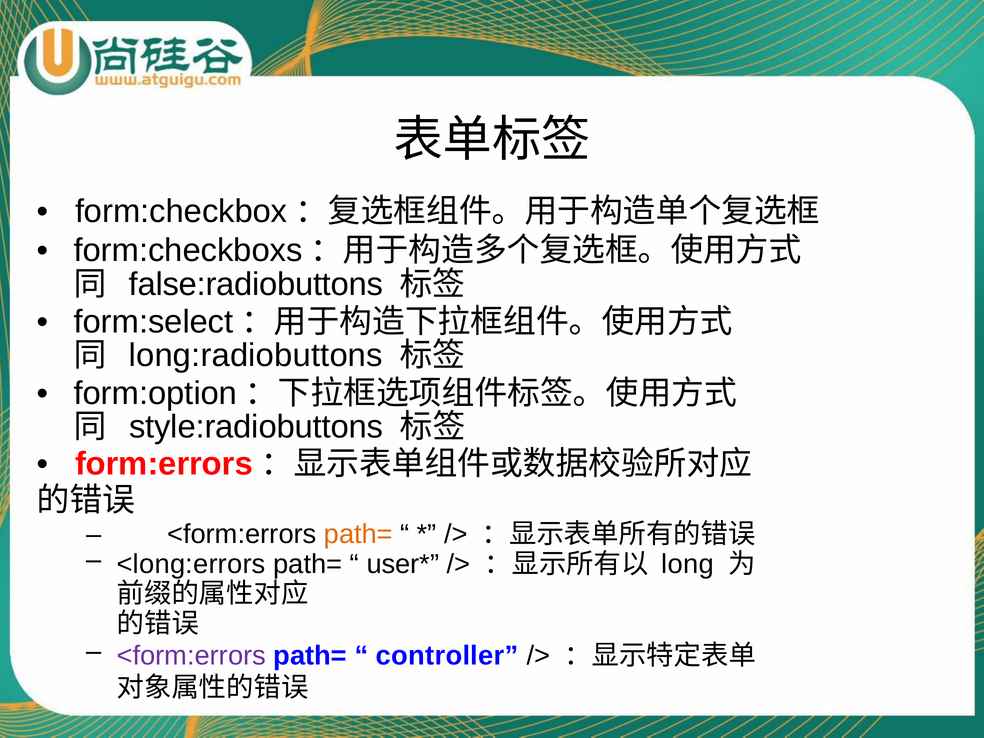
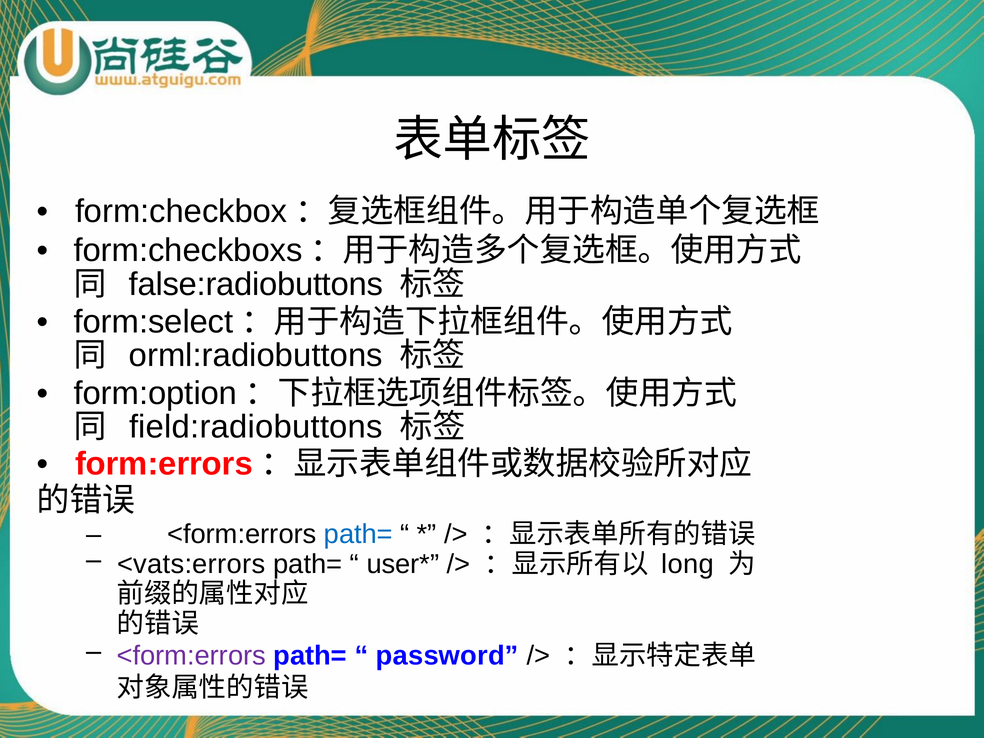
long:radiobuttons: long:radiobuttons -> orml:radiobuttons
style:radiobuttons: style:radiobuttons -> field:radiobuttons
path= at (358, 534) colour: orange -> blue
<long:errors: <long:errors -> <vats:errors
controller: controller -> password
